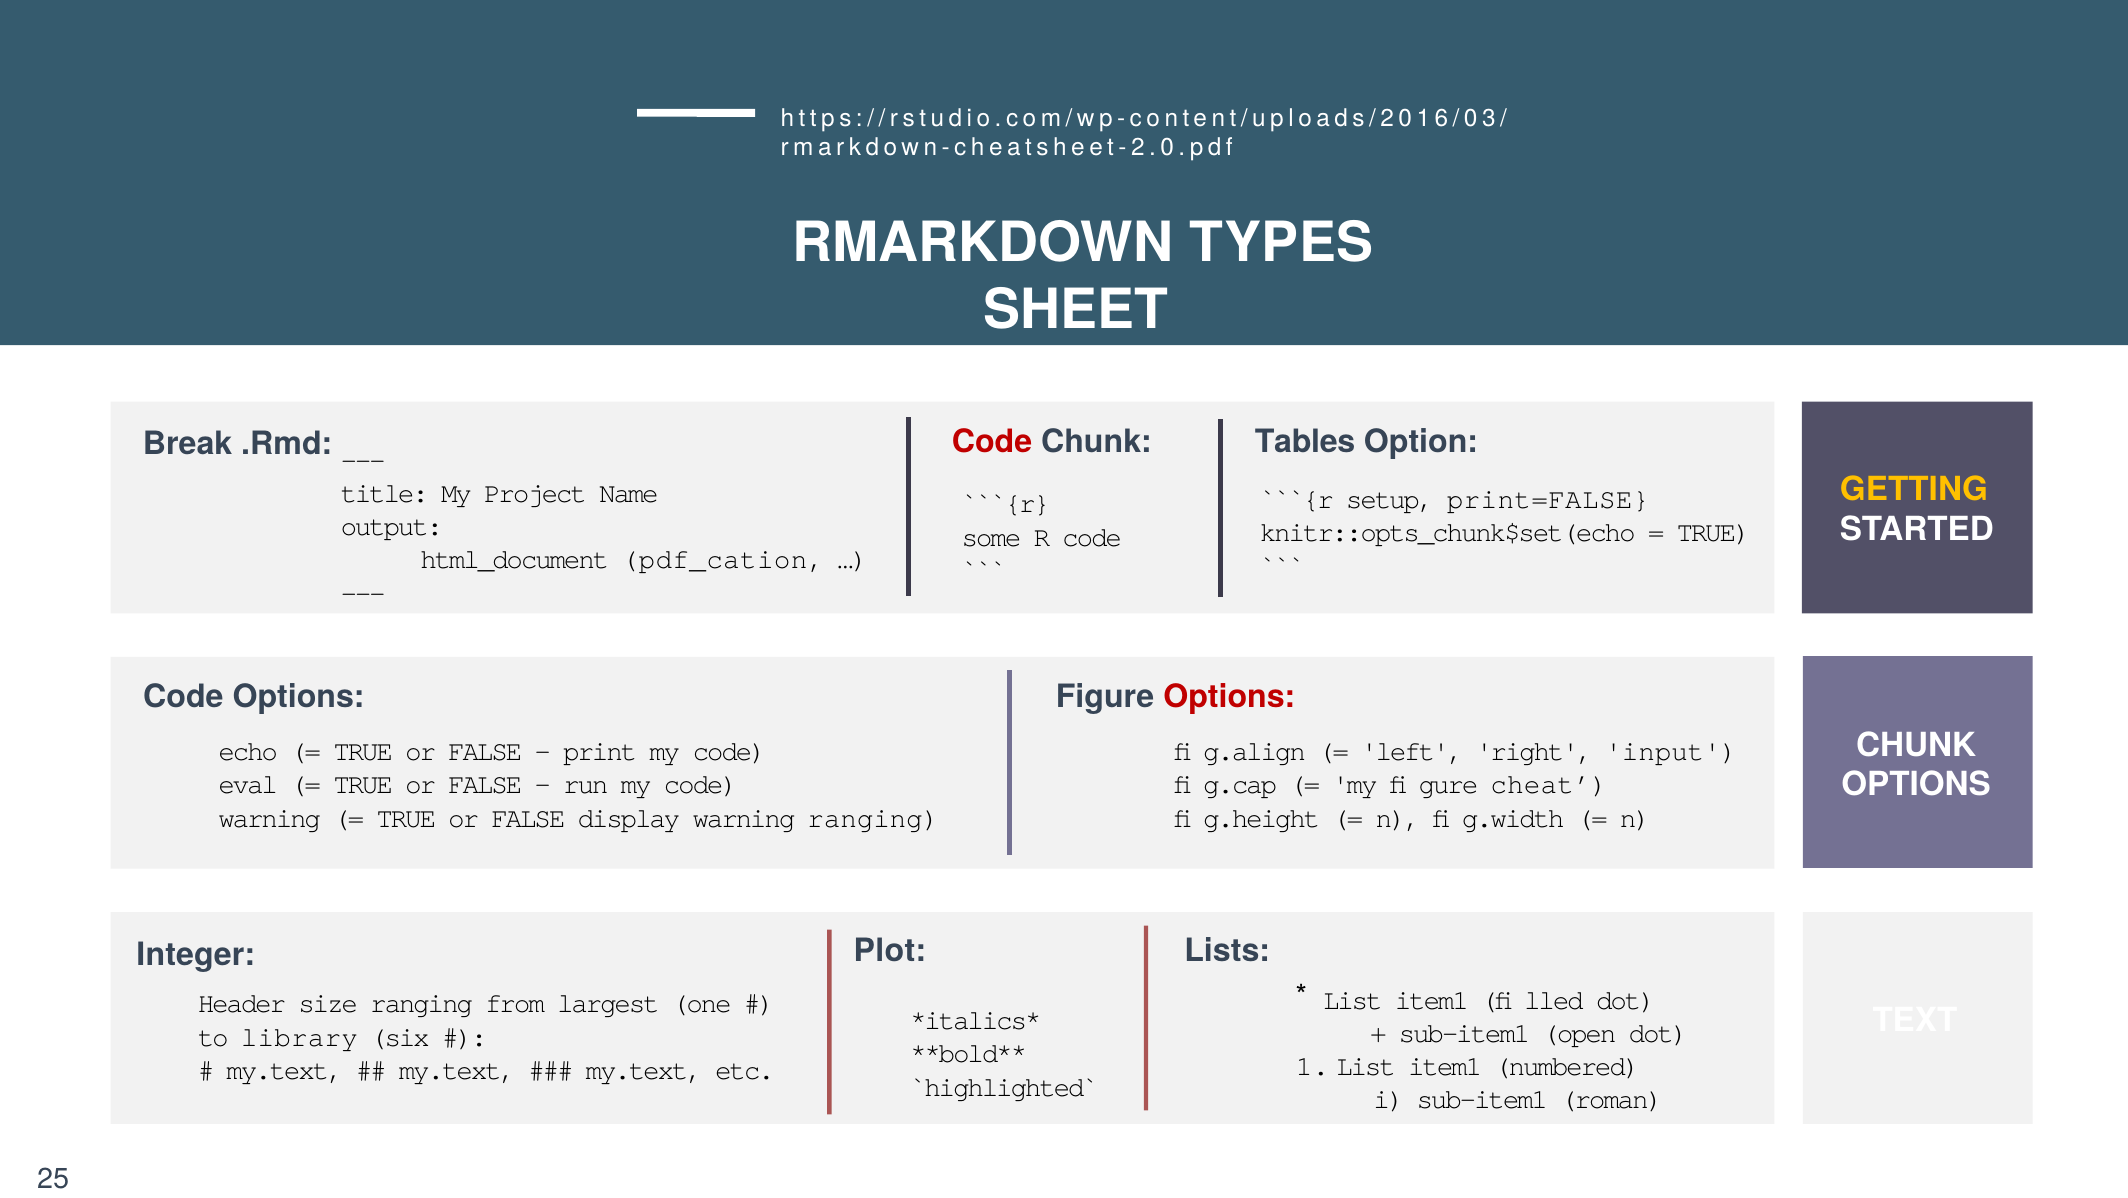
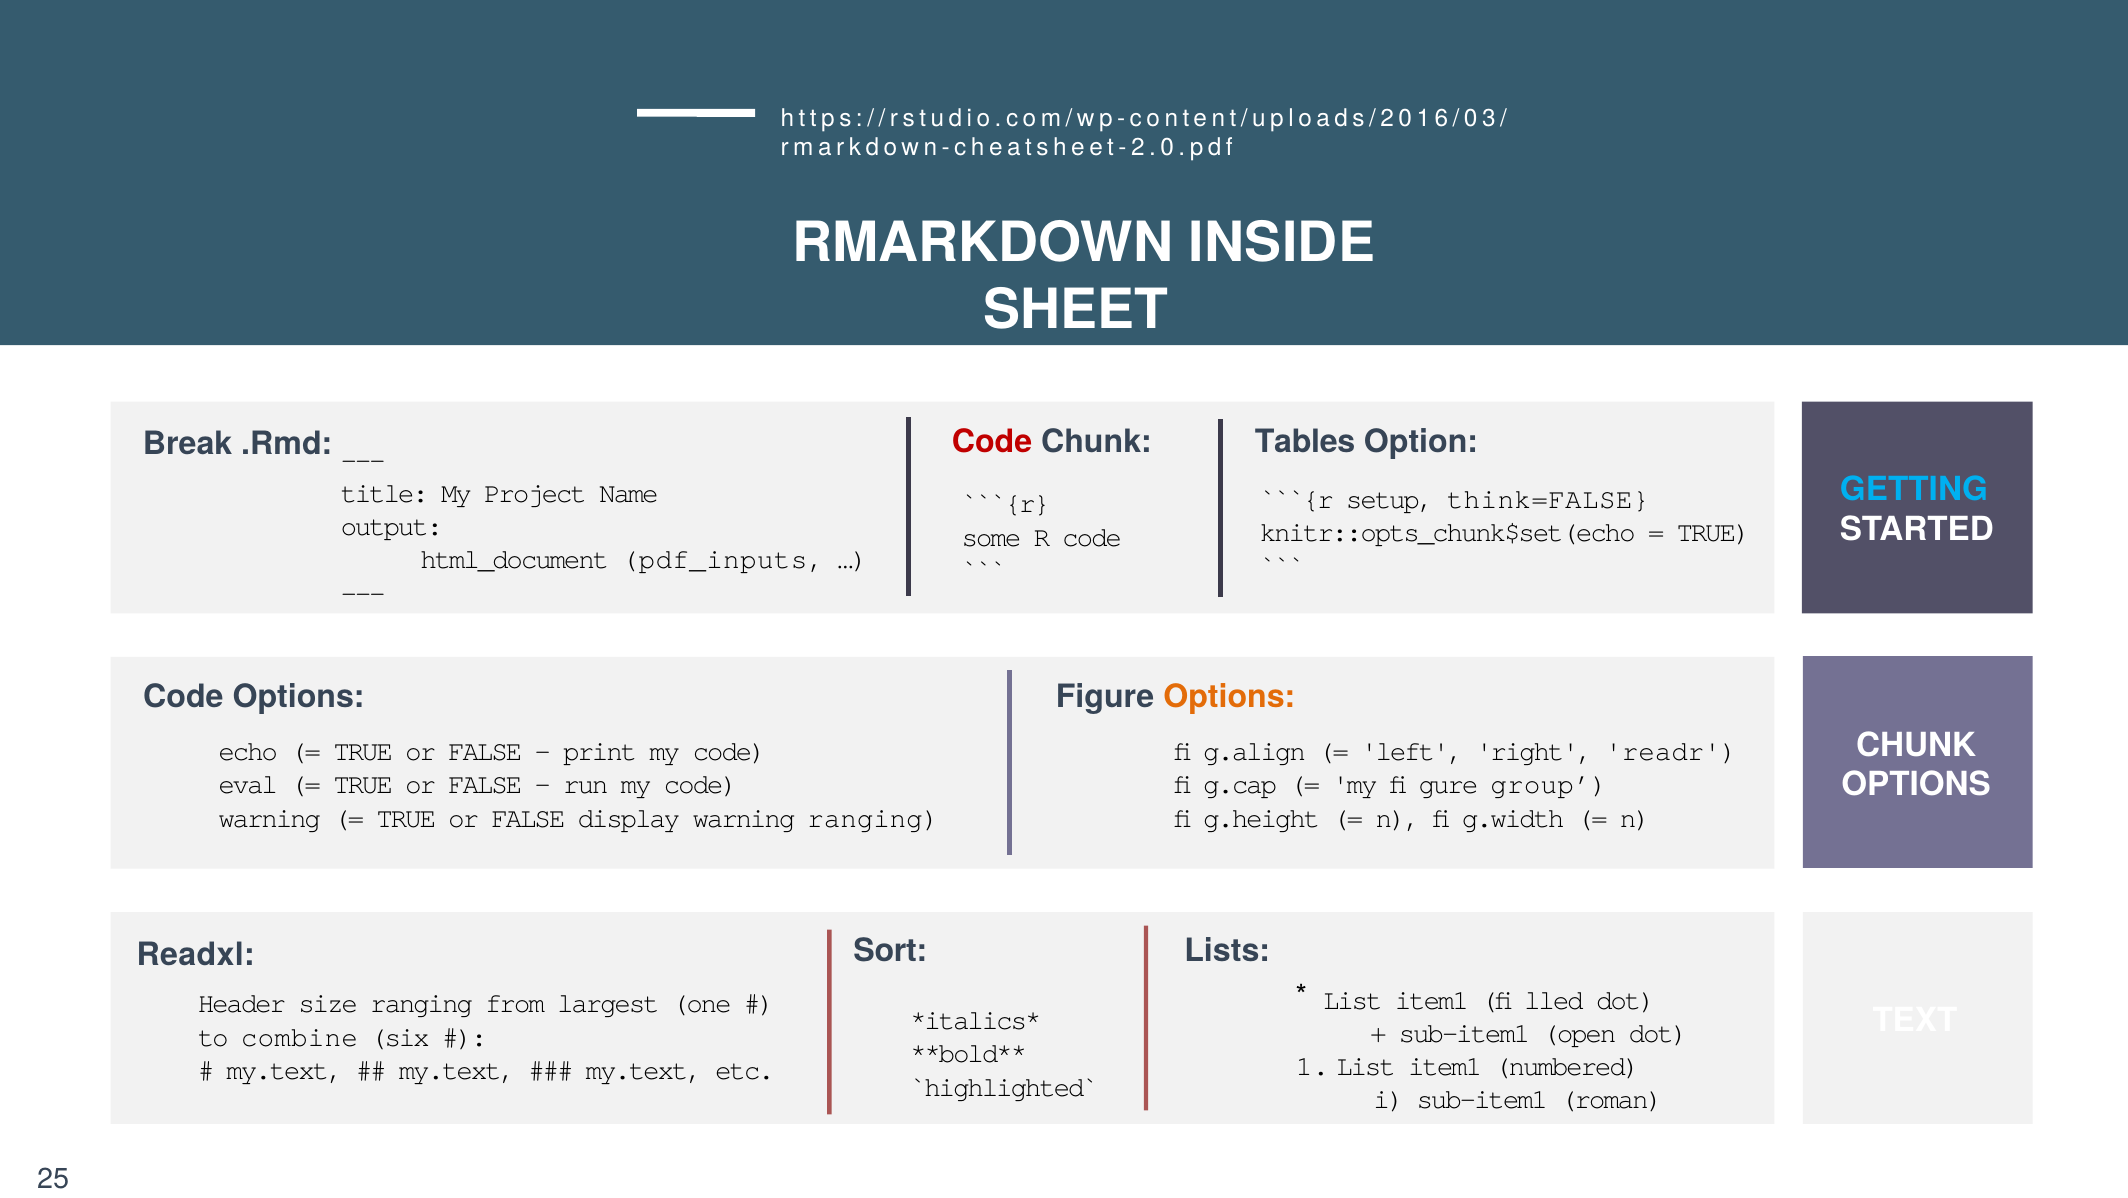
TYPES: TYPES -> INSIDE
GETTING colour: yellow -> light blue
print=FALSE: print=FALSE -> think=FALSE
pdf_cation: pdf_cation -> pdf_inputs
Options at (1229, 696) colour: red -> orange
input: input -> readr
cheat: cheat -> group
Plot: Plot -> Sort
Integer: Integer -> Readxl
library: library -> combine
